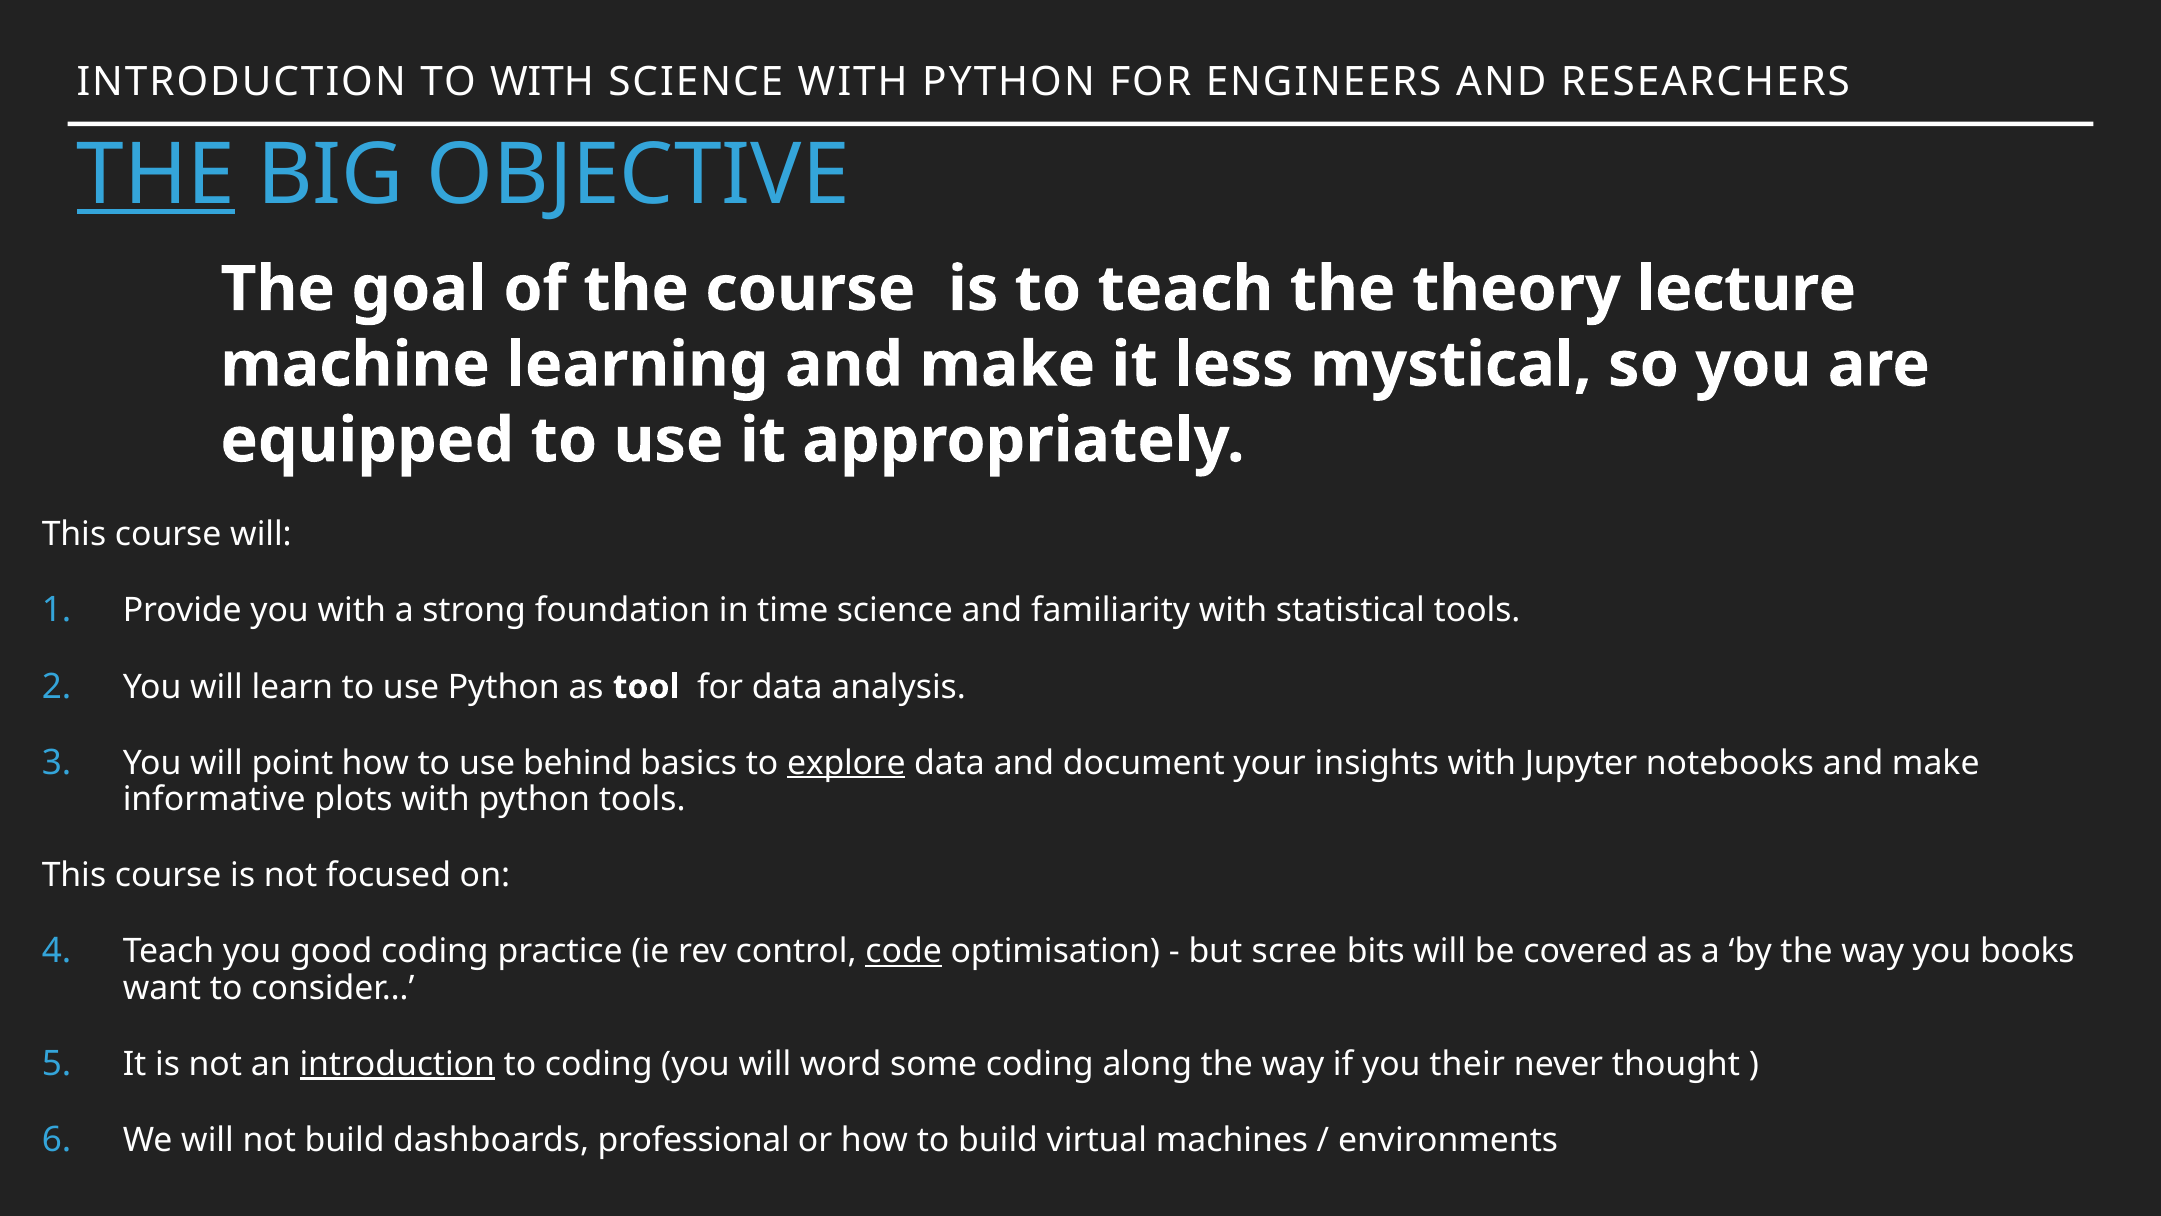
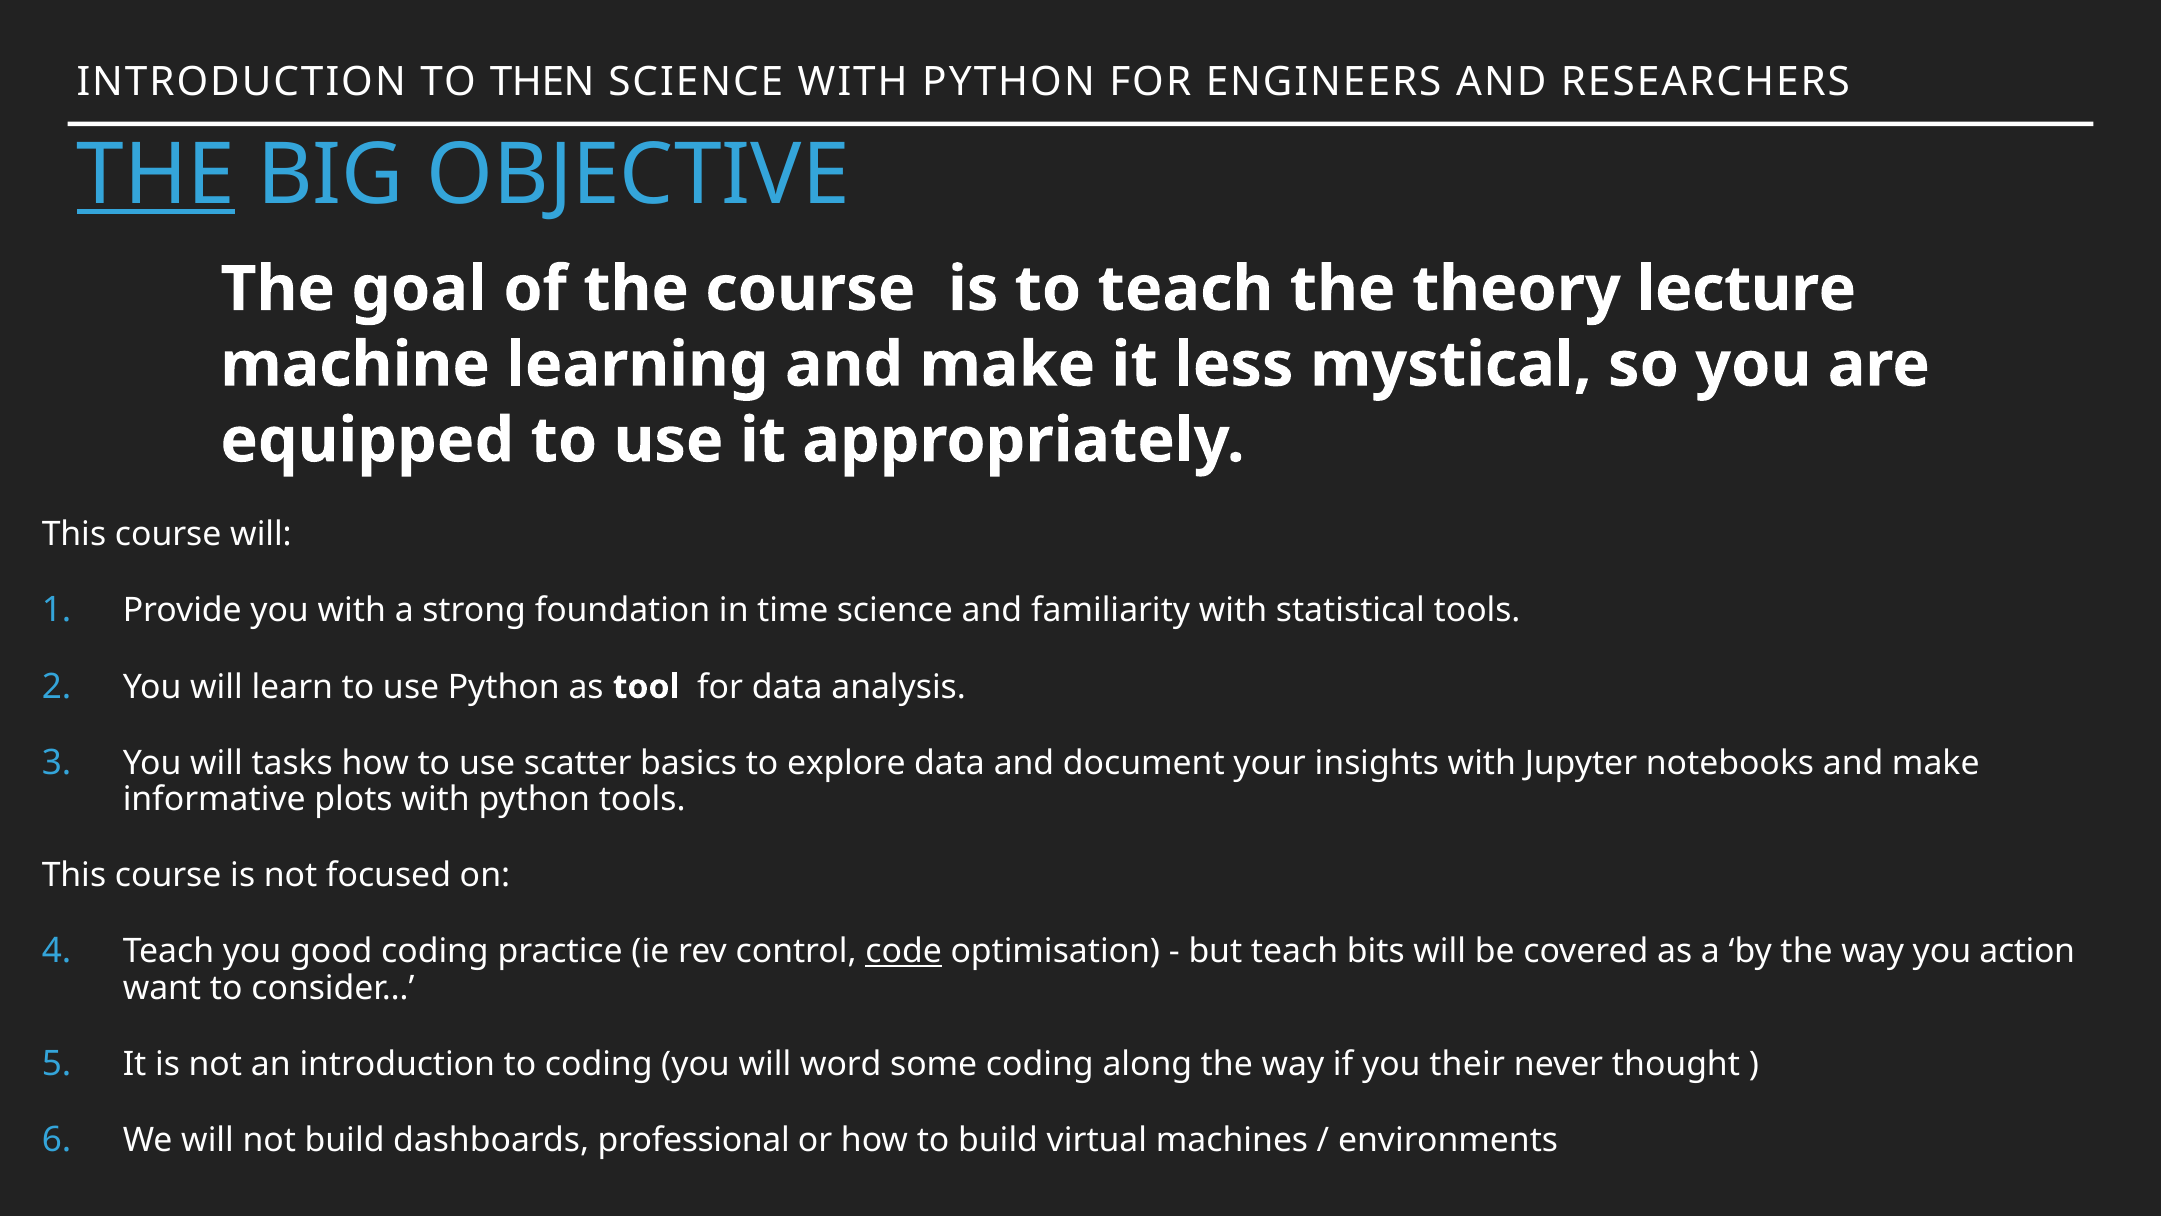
TO WITH: WITH -> THEN
point: point -> tasks
behind: behind -> scatter
explore underline: present -> none
but scree: scree -> teach
books: books -> action
introduction at (397, 1064) underline: present -> none
